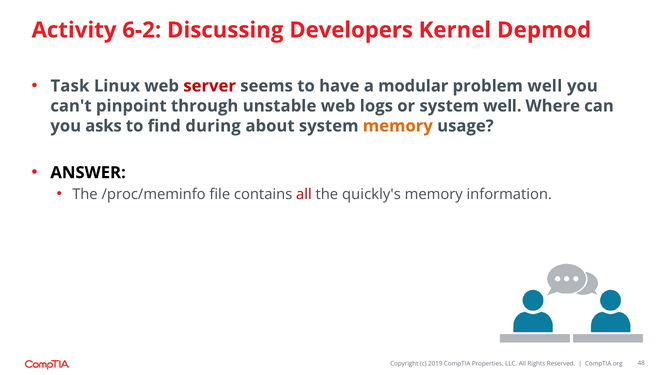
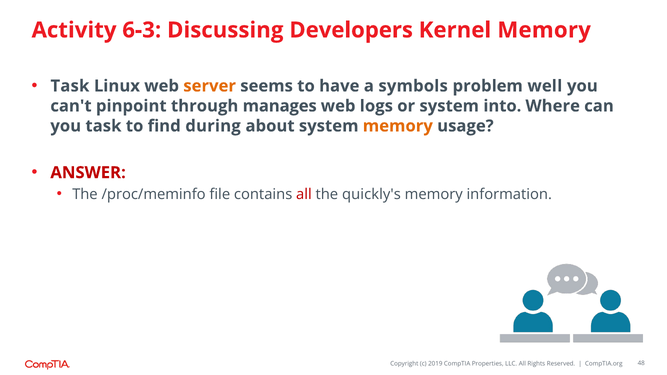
6-2: 6-2 -> 6-3
Kernel Depmod: Depmod -> Memory
server colour: red -> orange
modular: modular -> symbols
unstable: unstable -> manages
system well: well -> into
you asks: asks -> task
ANSWER colour: black -> red
